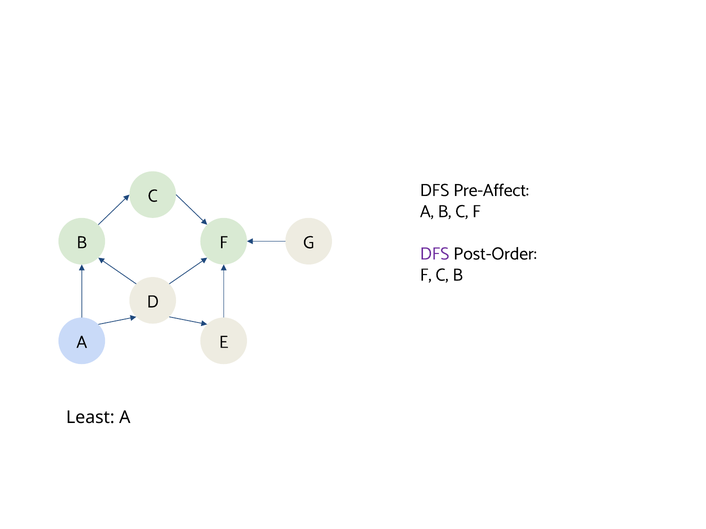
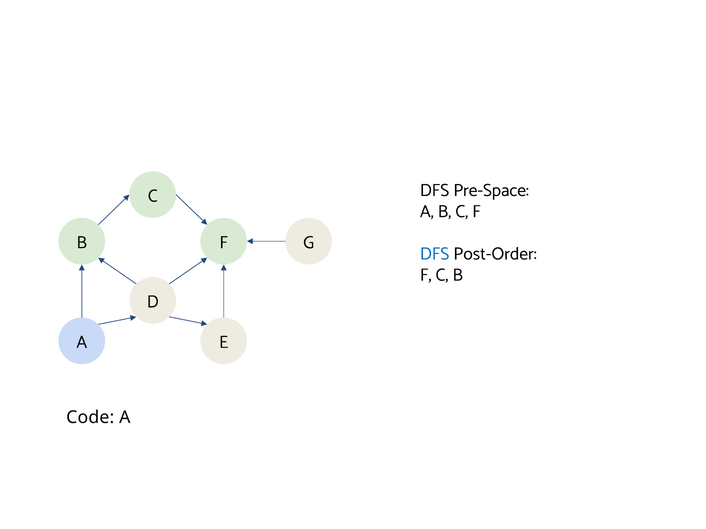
Pre-Affect: Pre-Affect -> Pre-Space
DFS at (435, 254) colour: purple -> blue
Least: Least -> Code
